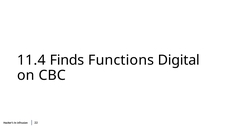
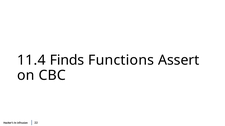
Digital: Digital -> Assert
